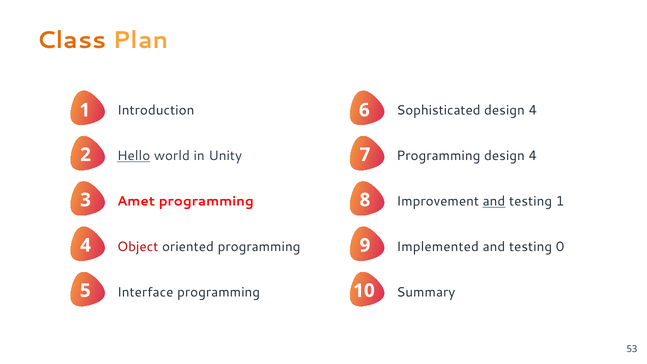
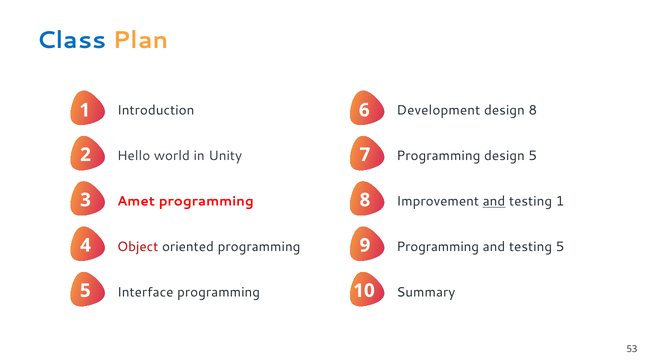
Class colour: orange -> blue
Sophisticated: Sophisticated -> Development
4 at (533, 110): 4 -> 8
Hello underline: present -> none
Programming design 4: 4 -> 5
Implemented at (438, 247): Implemented -> Programming
testing 0: 0 -> 5
